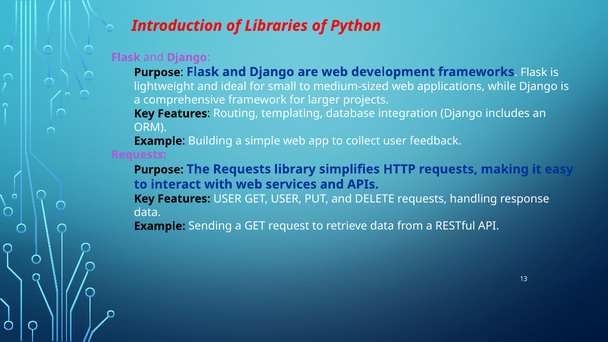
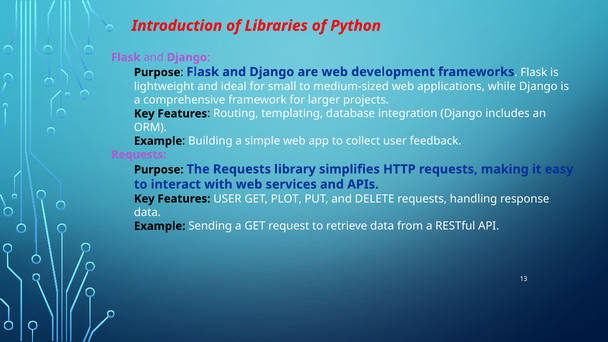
GET USER: USER -> PLOT
